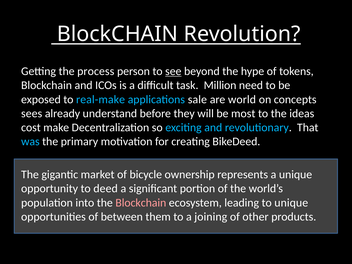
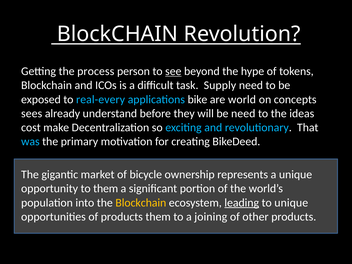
Million: Million -> Supply
real-make: real-make -> real-every
sale: sale -> bike
be most: most -> need
to deed: deed -> them
Blockchain at (141, 203) colour: pink -> yellow
leading underline: none -> present
of between: between -> products
